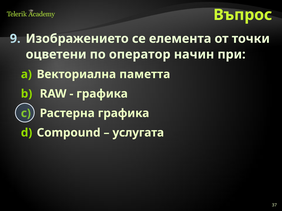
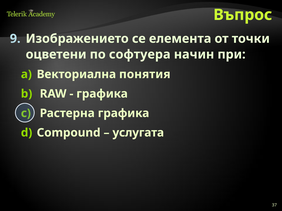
оператор: оператор -> софтуера
паметта: паметта -> понятия
